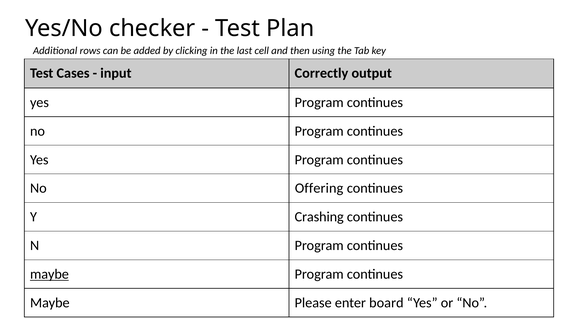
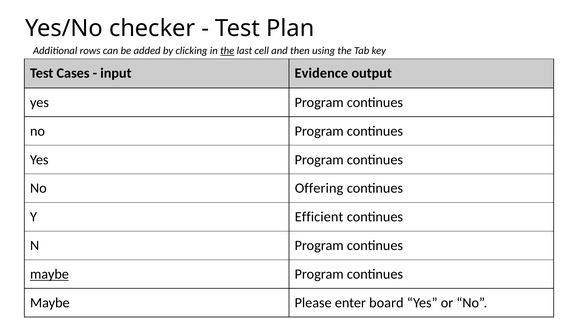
the at (227, 51) underline: none -> present
Correctly: Correctly -> Evidence
Crashing: Crashing -> Efficient
